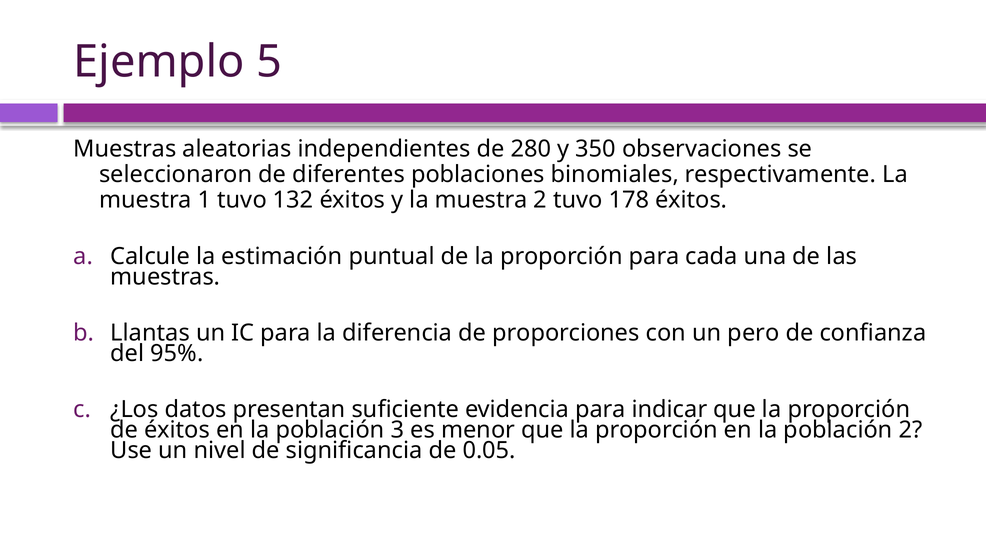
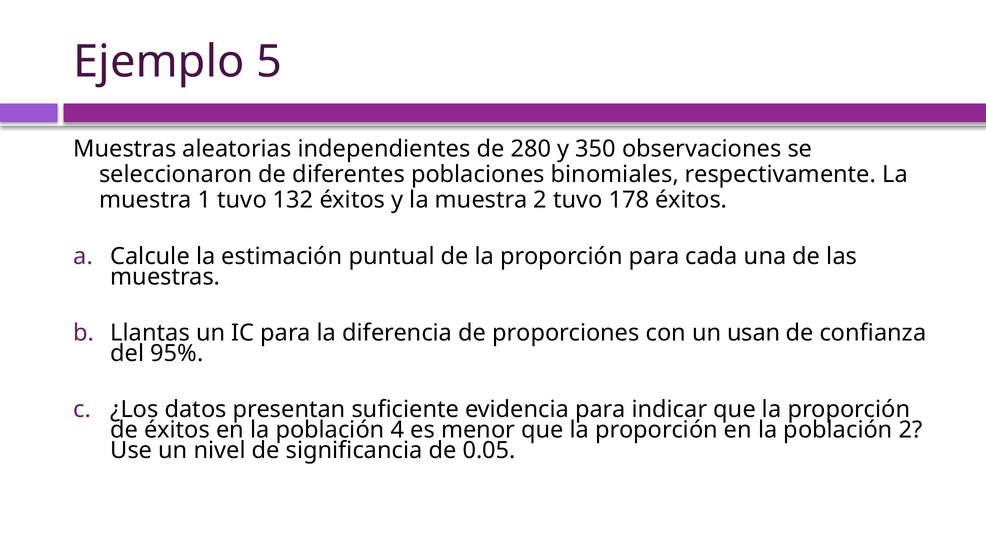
pero: pero -> usan
3: 3 -> 4
